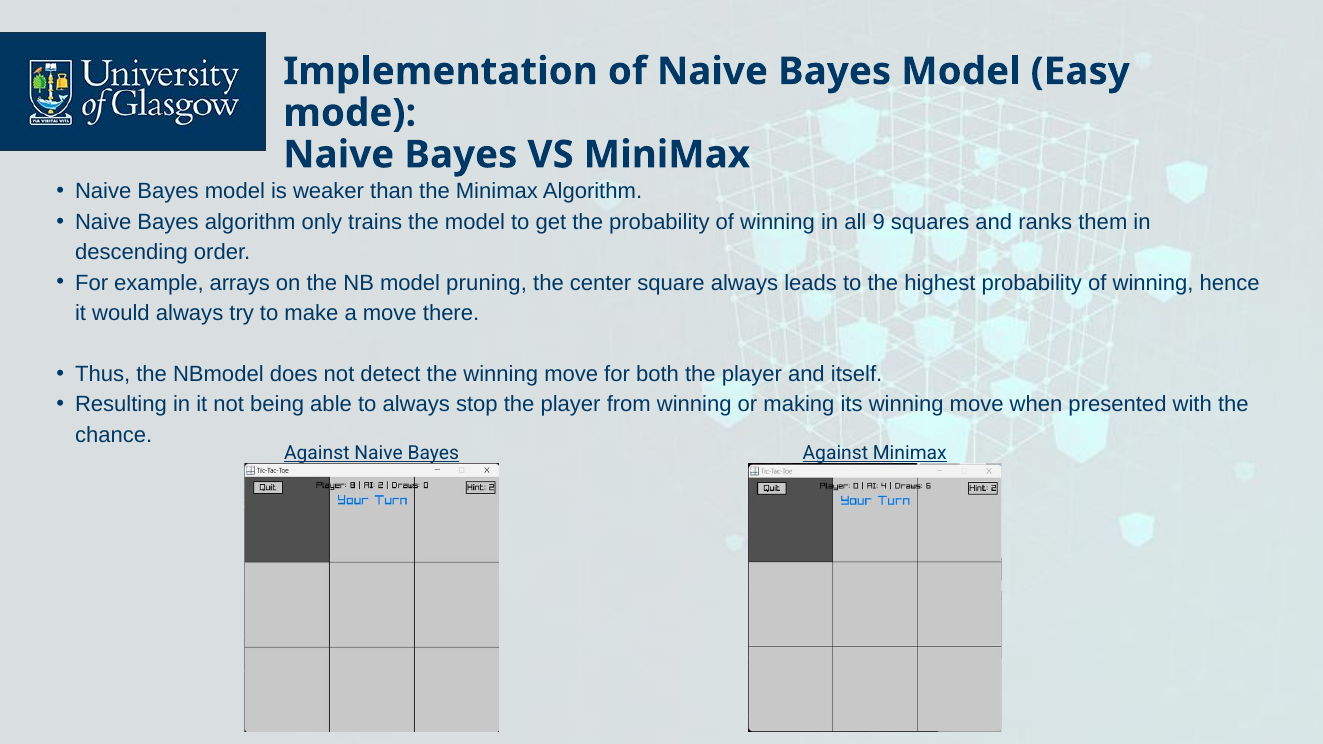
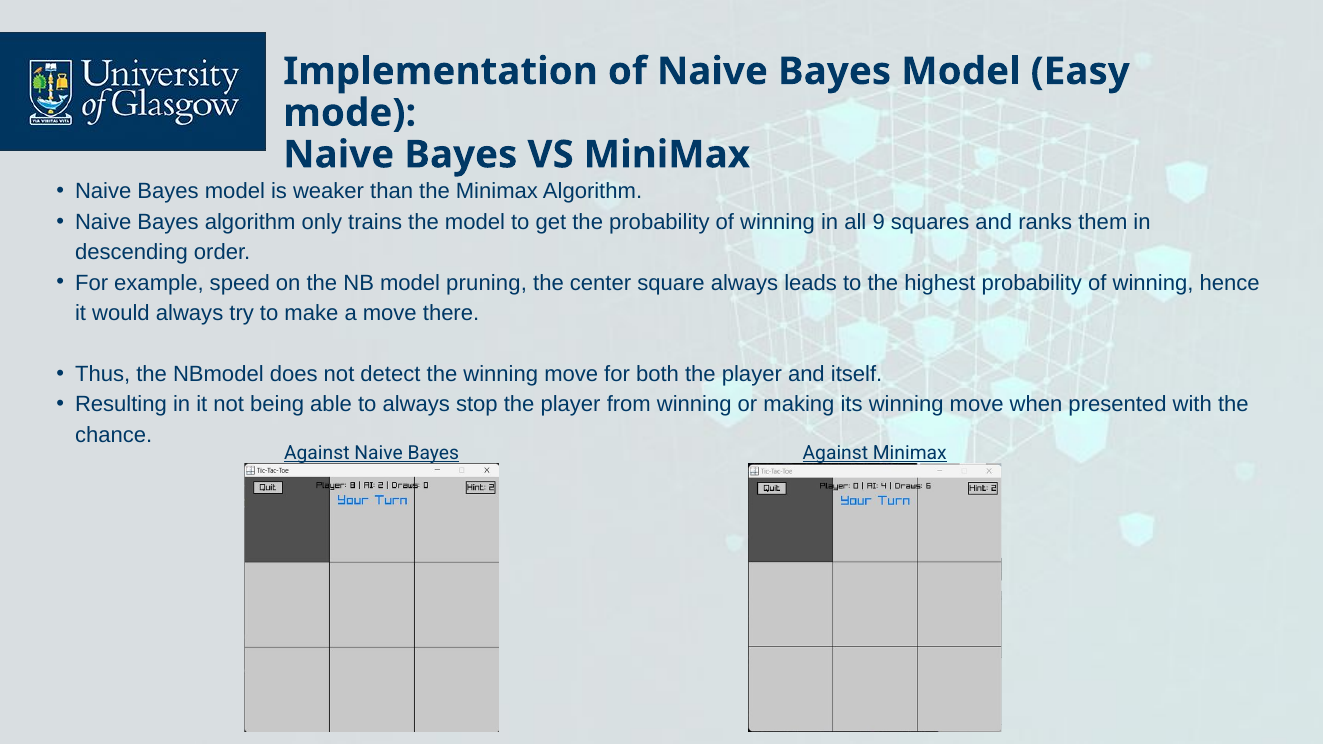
arrays: arrays -> speed
